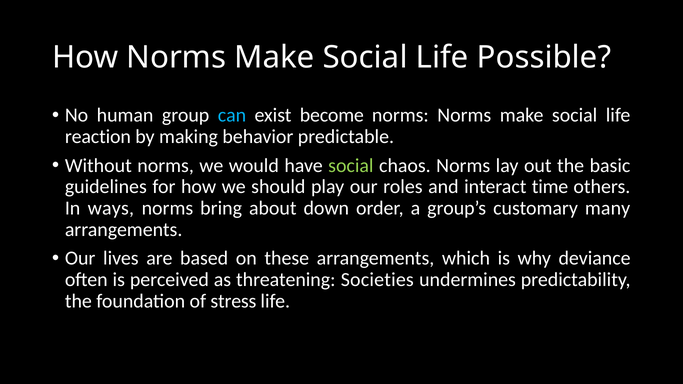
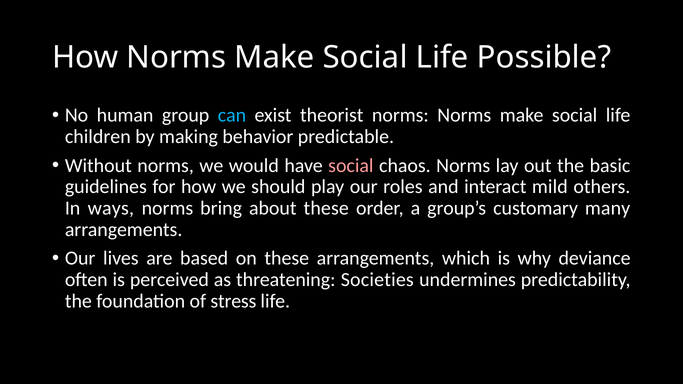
become: become -> theorist
reaction: reaction -> children
social at (351, 166) colour: light green -> pink
time: time -> mild
about down: down -> these
